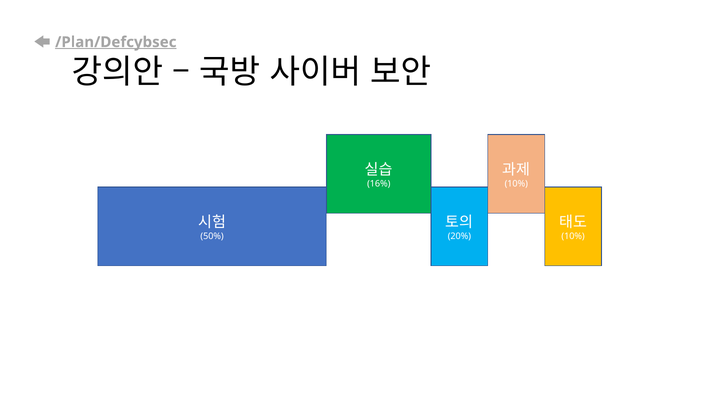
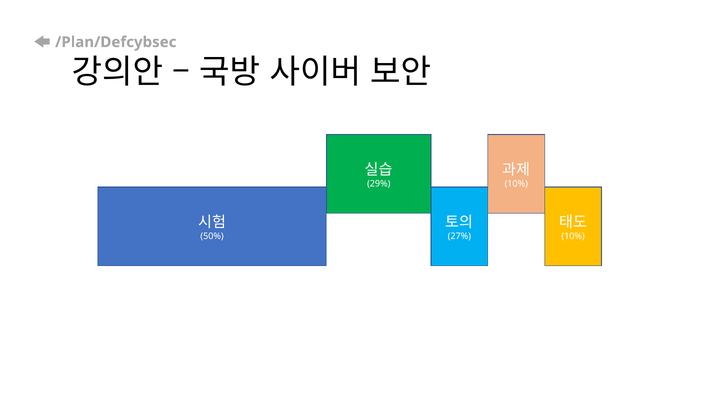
/Plan/Defcybsec underline: present -> none
16%: 16% -> 29%
20%: 20% -> 27%
